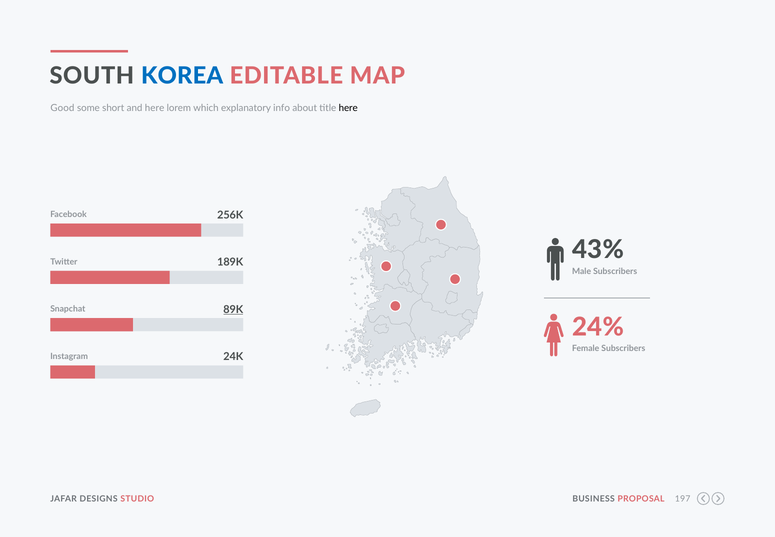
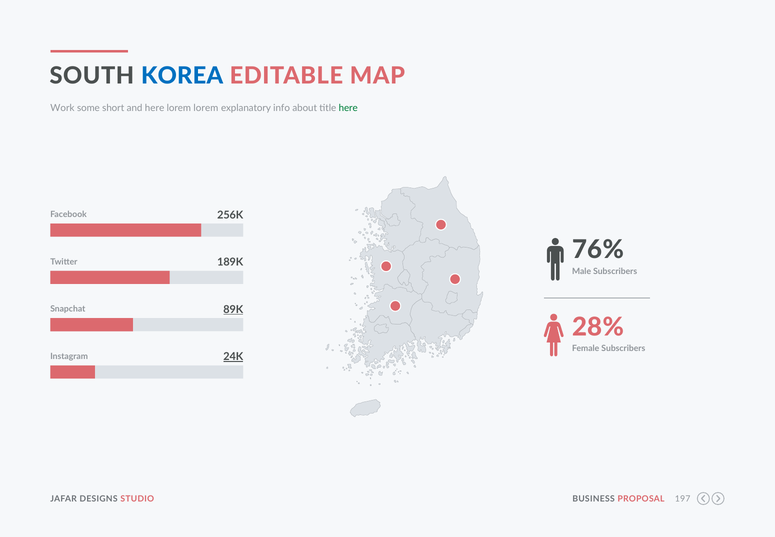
Good: Good -> Work
lorem which: which -> lorem
here at (348, 108) colour: black -> green
43%: 43% -> 76%
24%: 24% -> 28%
24K underline: none -> present
